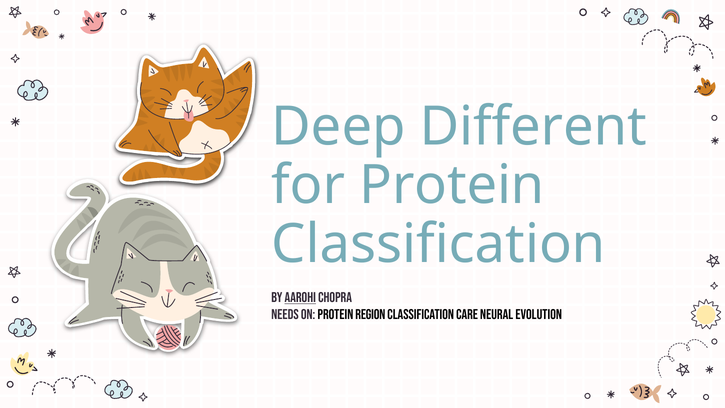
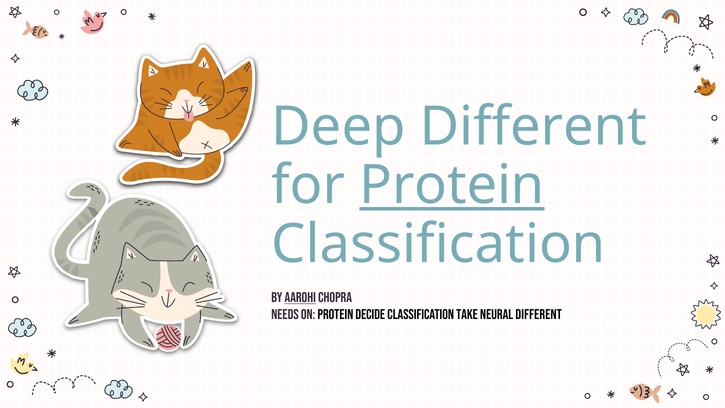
Protein at (452, 185) underline: none -> present
Region: Region -> Decide
care: care -> take
Neural Evolution: Evolution -> Different
